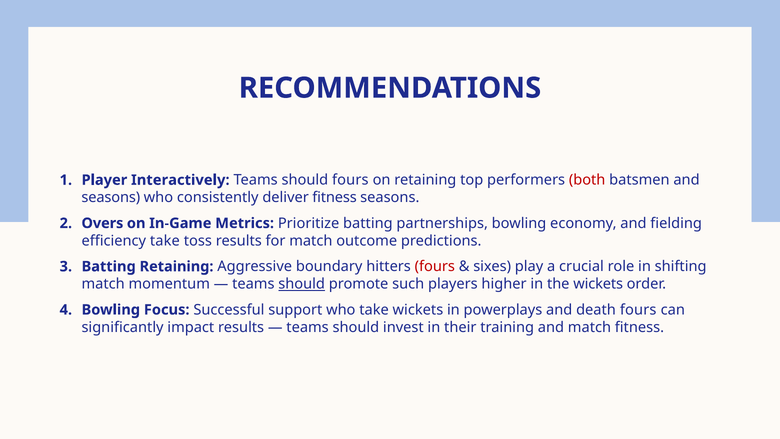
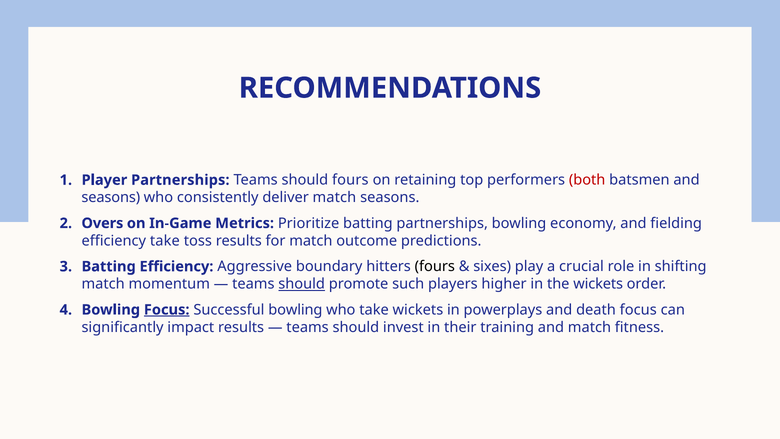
Player Interactively: Interactively -> Partnerships
deliver fitness: fitness -> match
Batting Retaining: Retaining -> Efficiency
fours at (435, 266) colour: red -> black
Focus at (167, 310) underline: none -> present
Successful support: support -> bowling
death fours: fours -> focus
